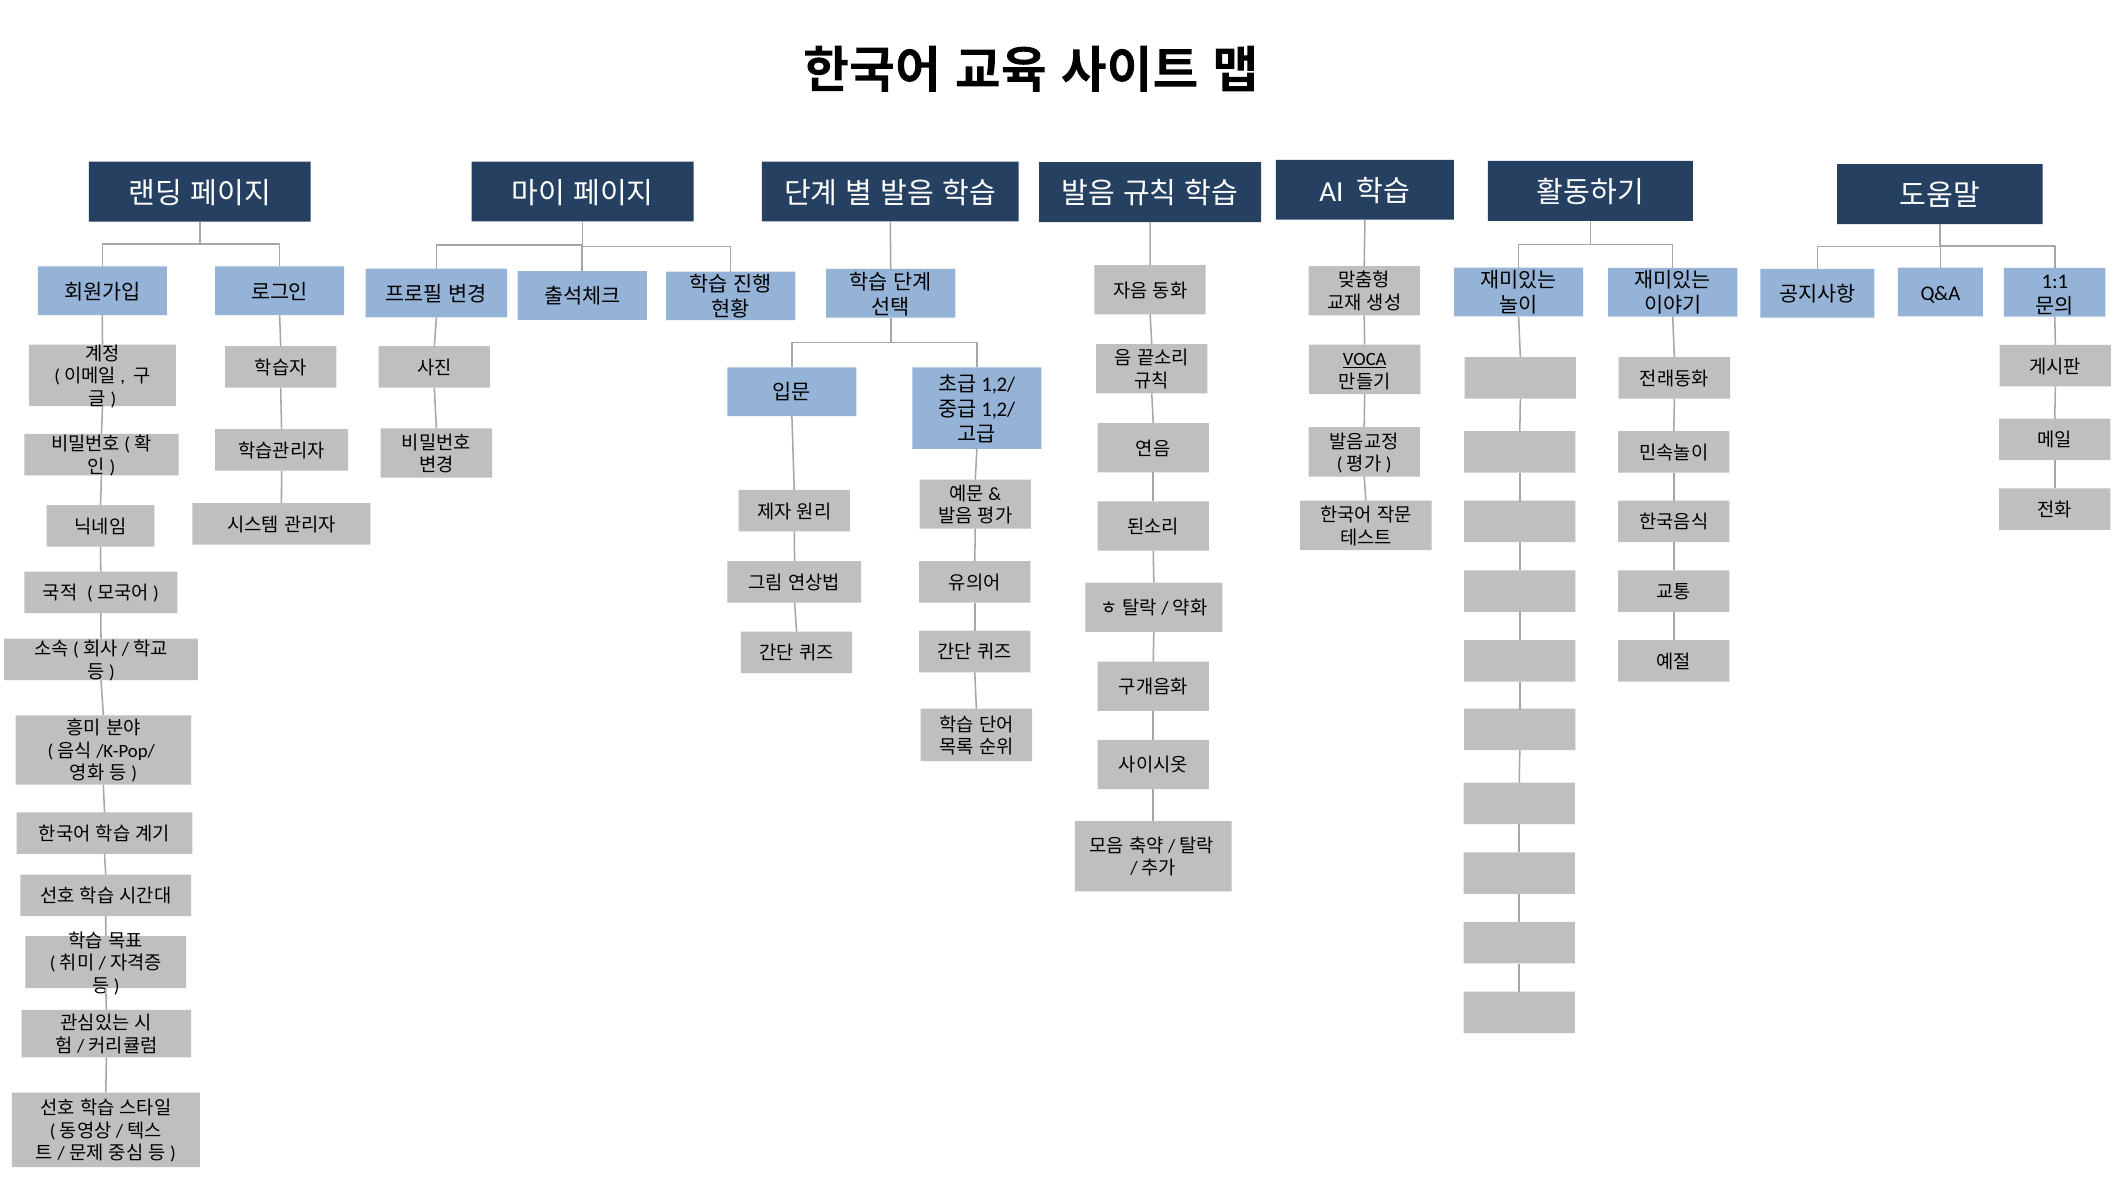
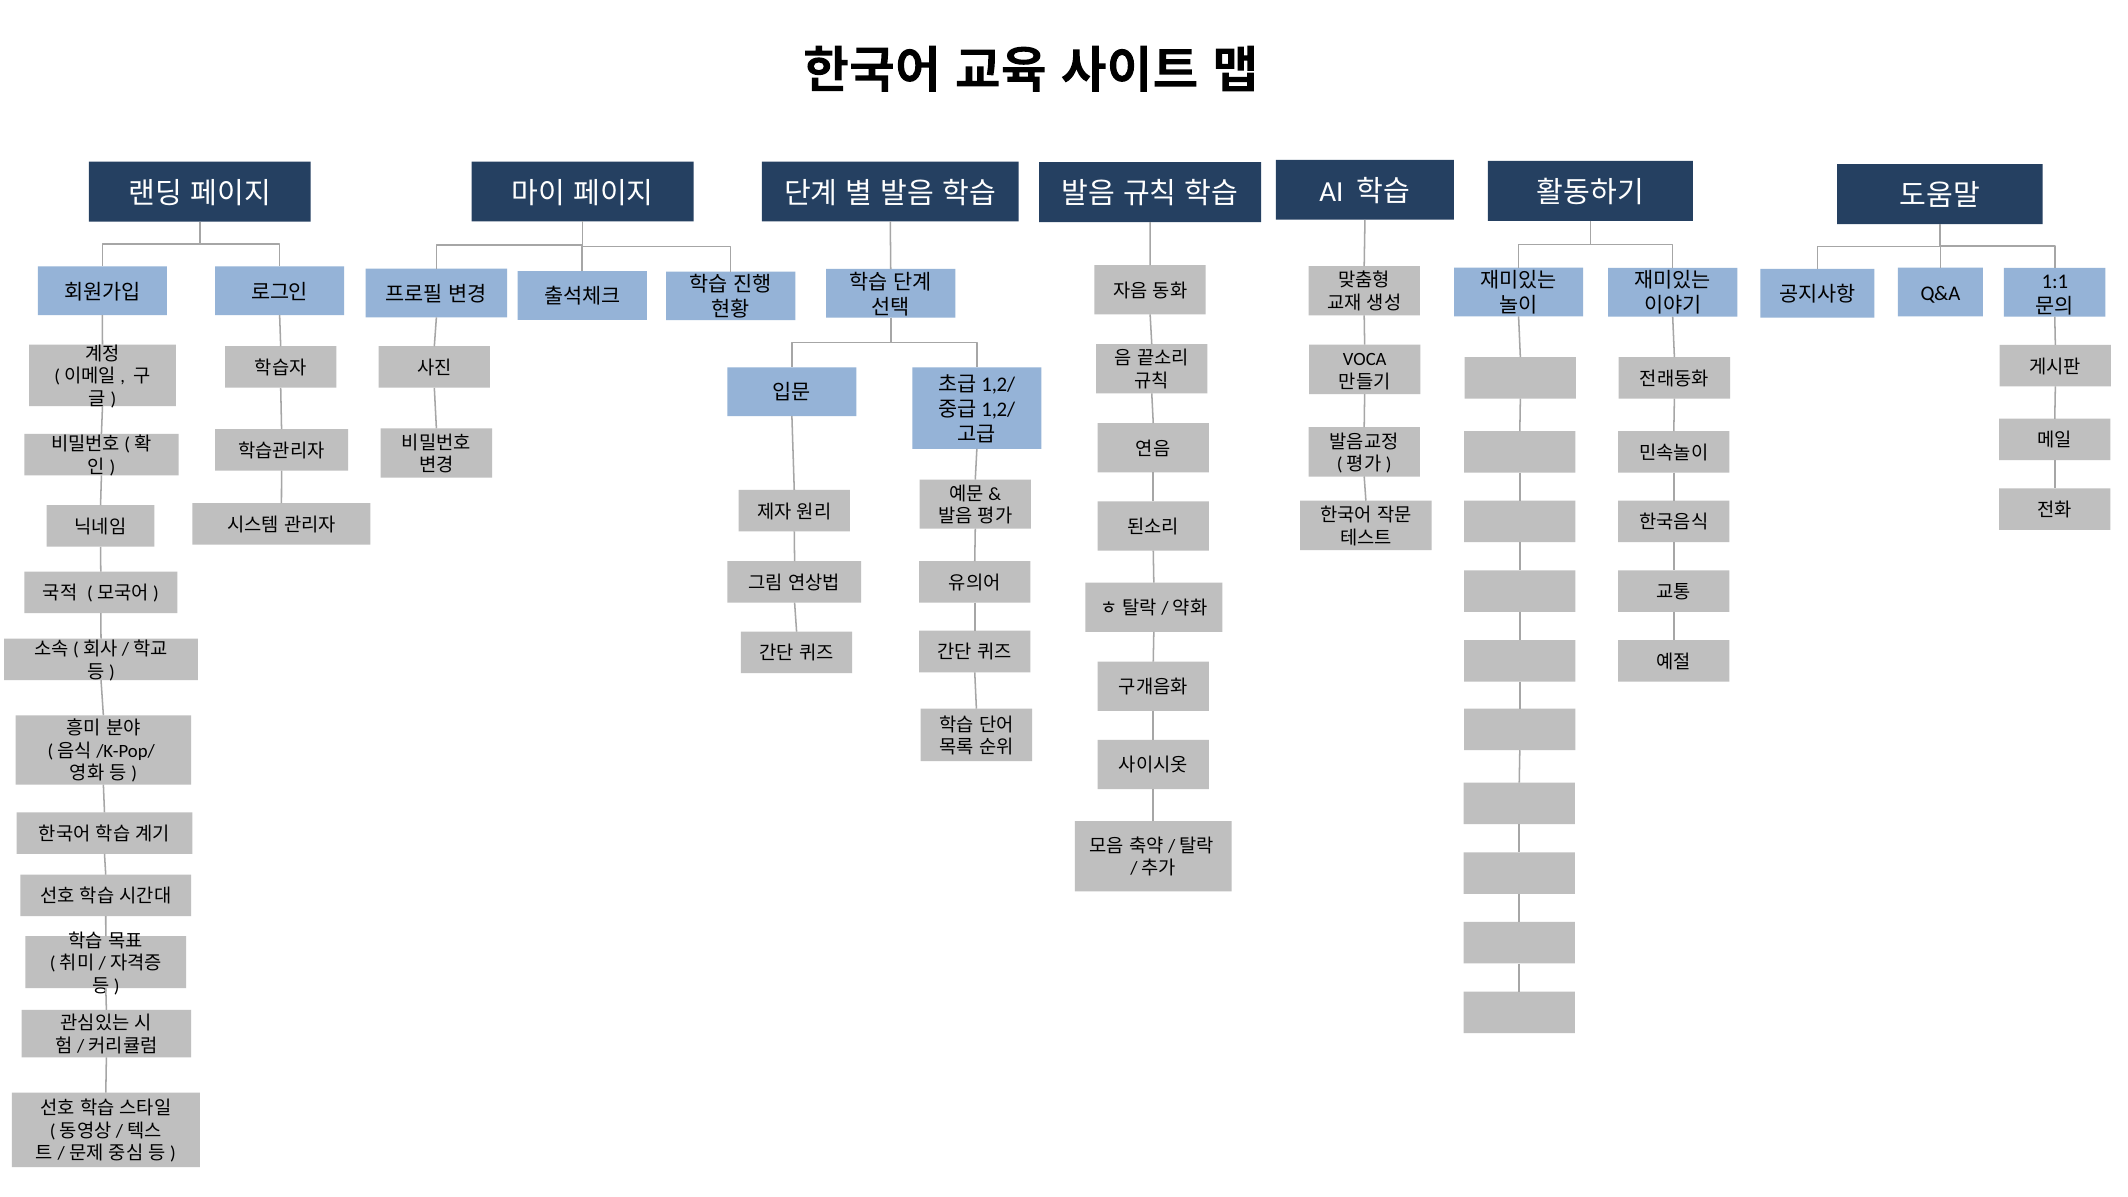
VOCA underline: present -> none
